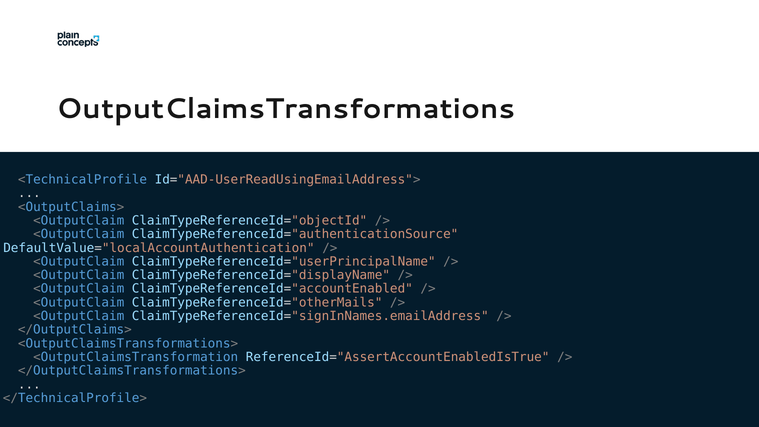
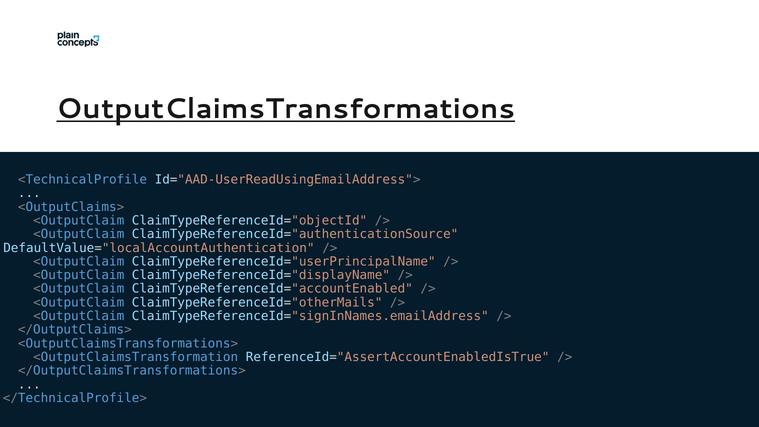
OutputClaimsTransformations underline: none -> present
